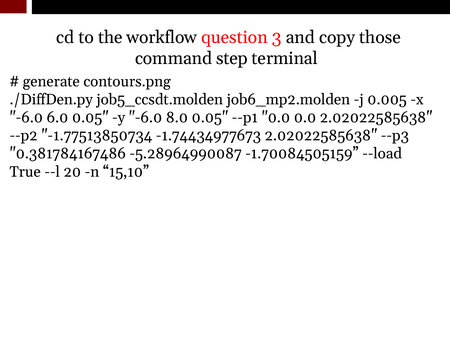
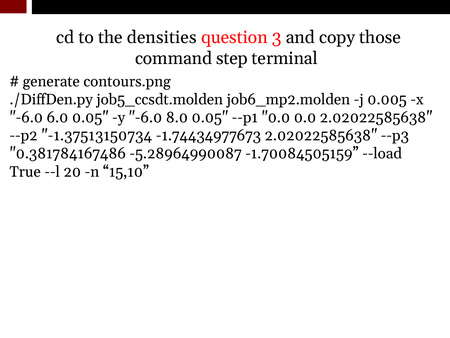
workflow: workflow -> densities
-1.77513850734: -1.77513850734 -> -1.37513150734
